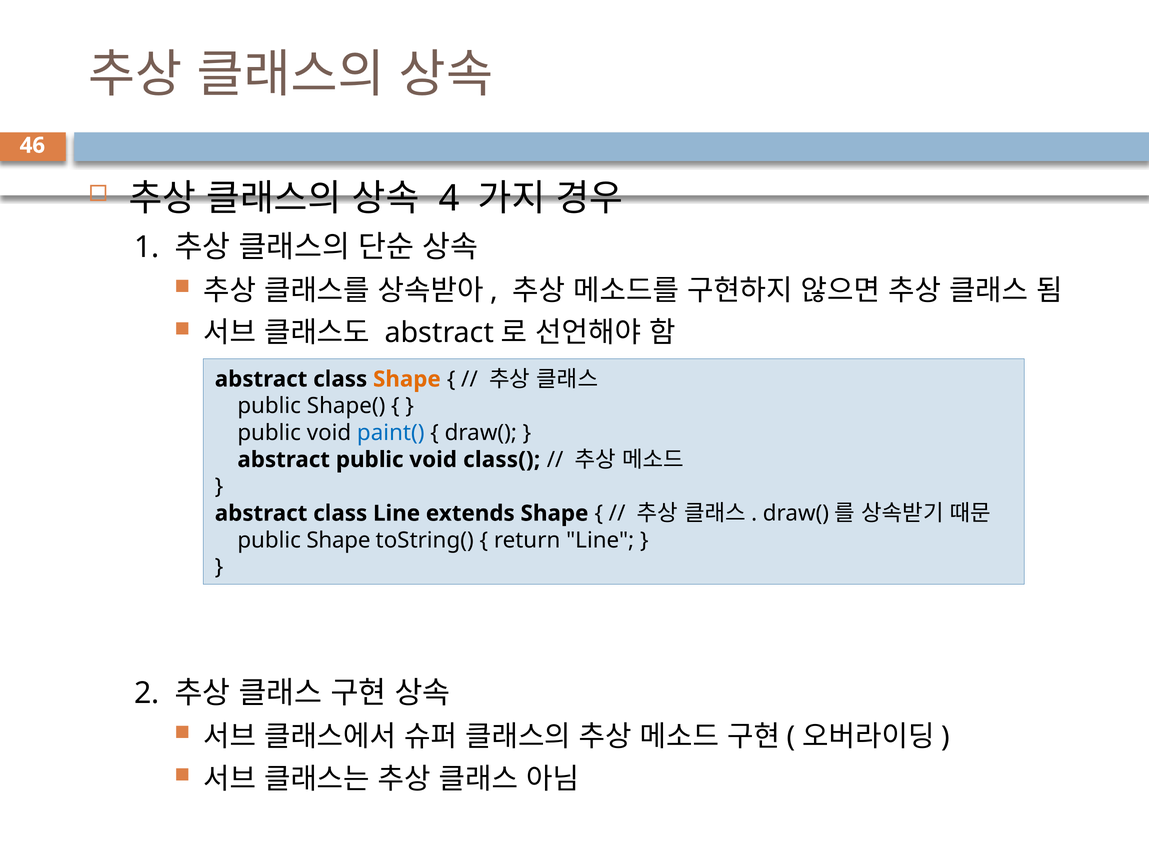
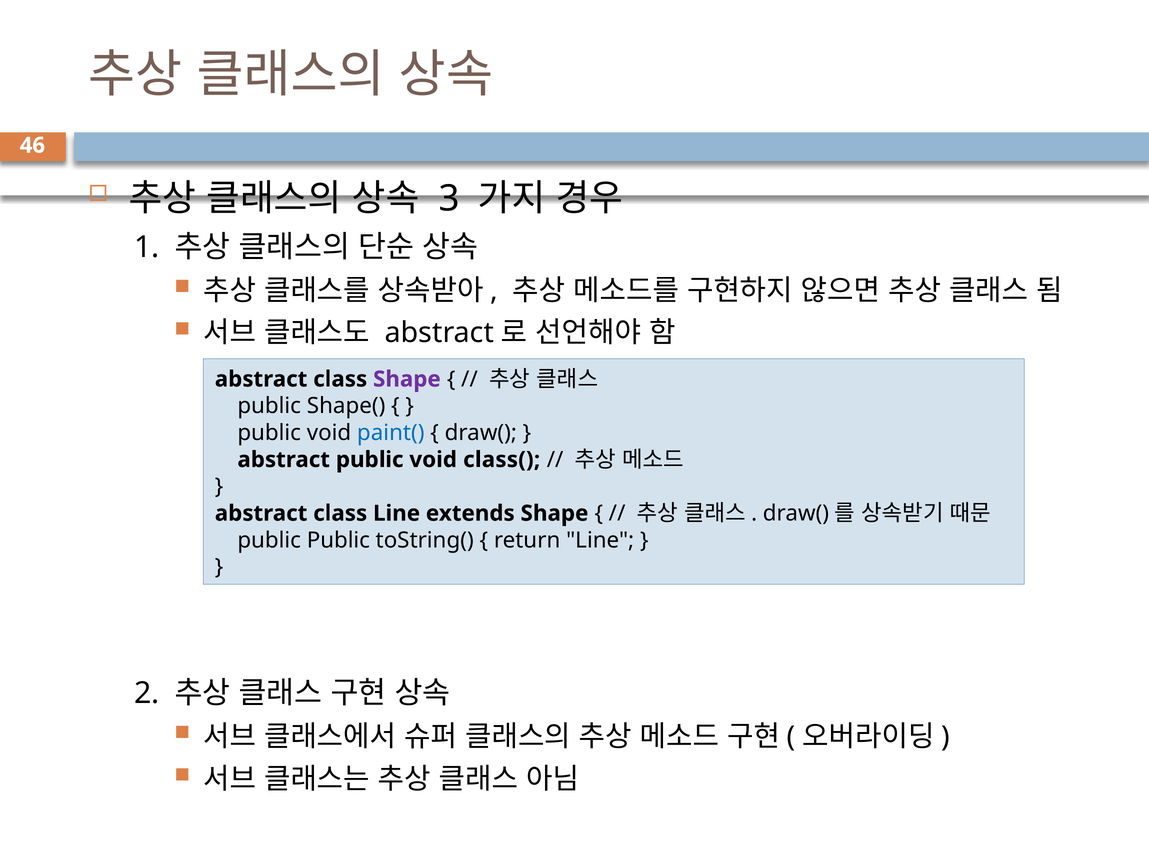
4: 4 -> 3
Shape at (407, 379) colour: orange -> purple
public Shape: Shape -> Public
